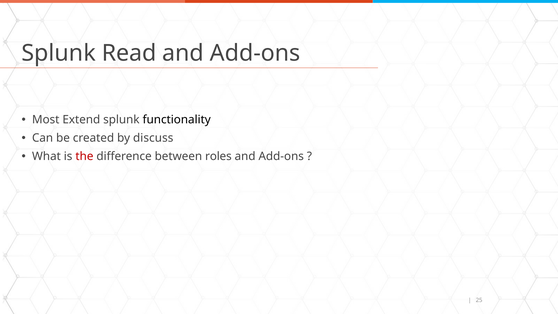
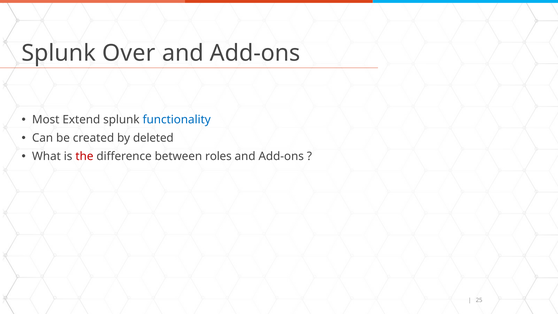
Read: Read -> Over
functionality colour: black -> blue
discuss: discuss -> deleted
